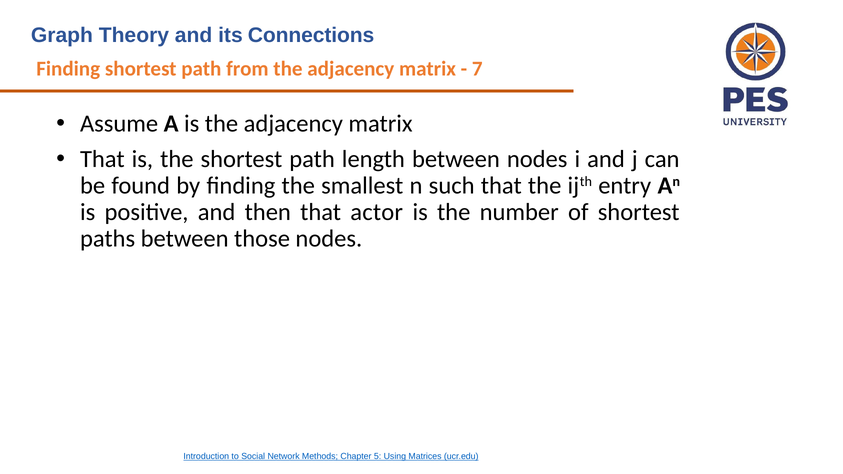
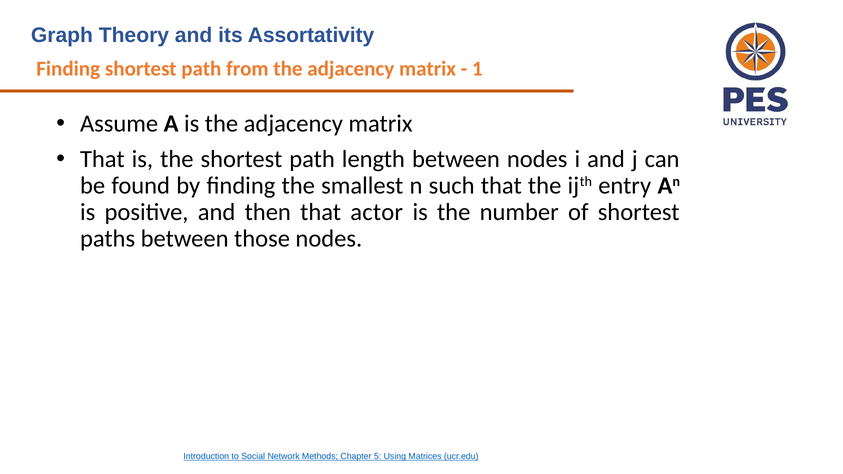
Connections: Connections -> Assortativity
7: 7 -> 1
